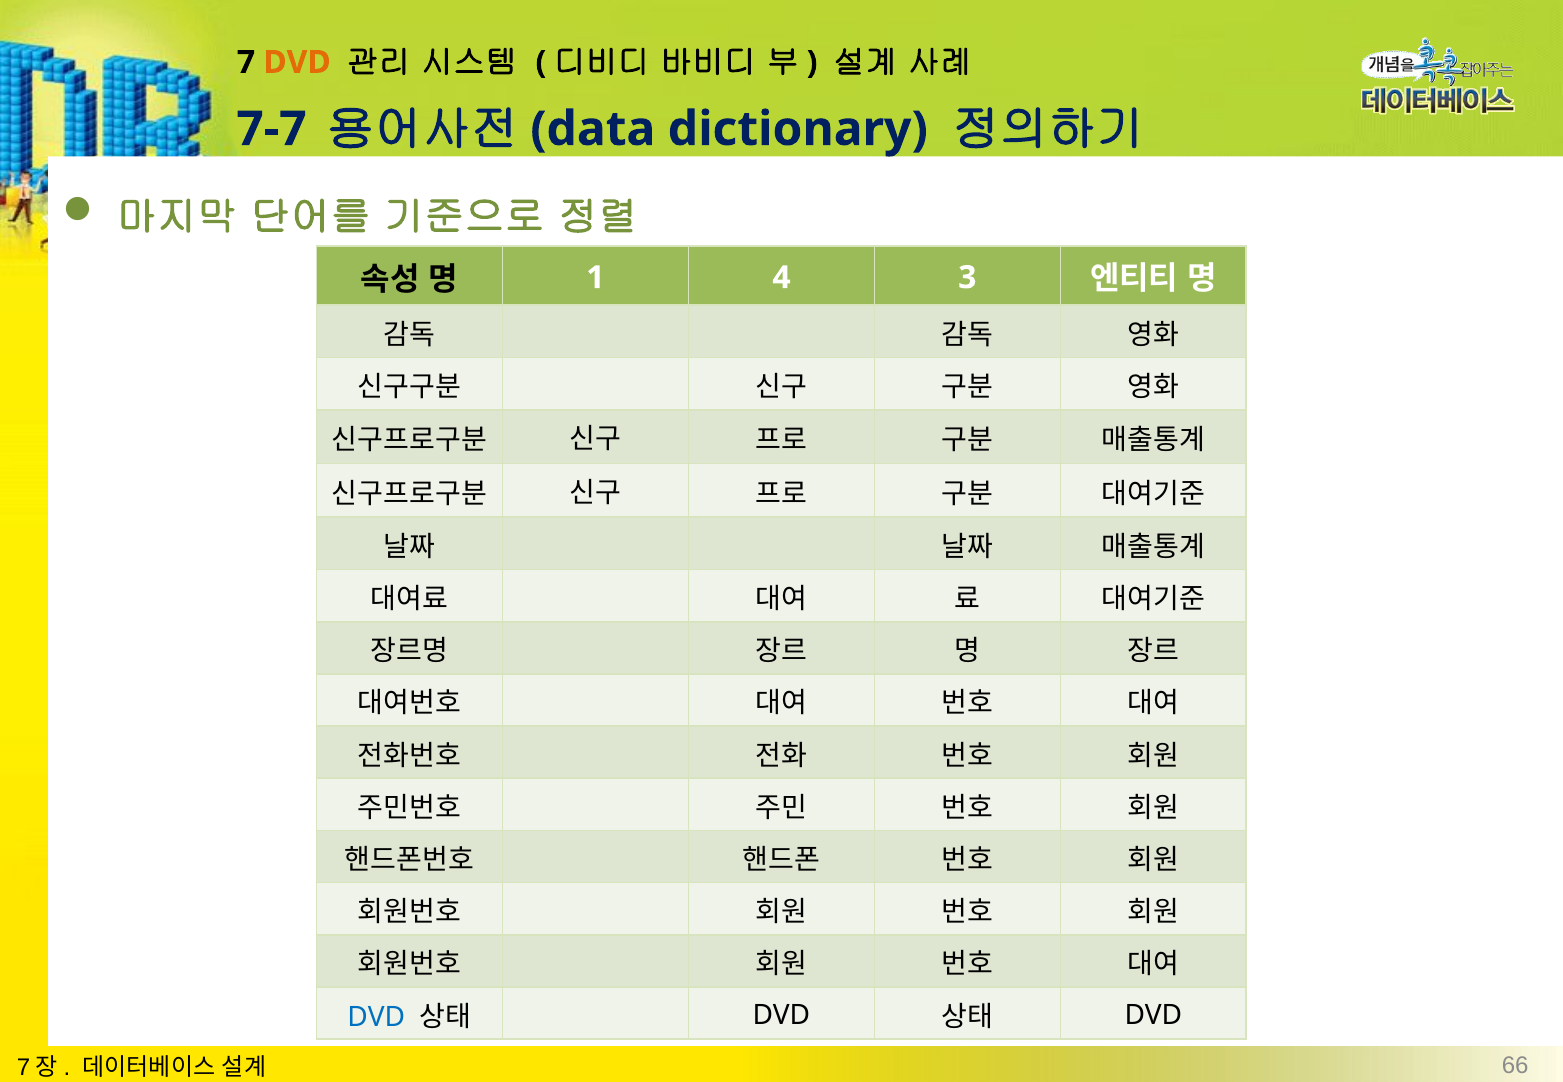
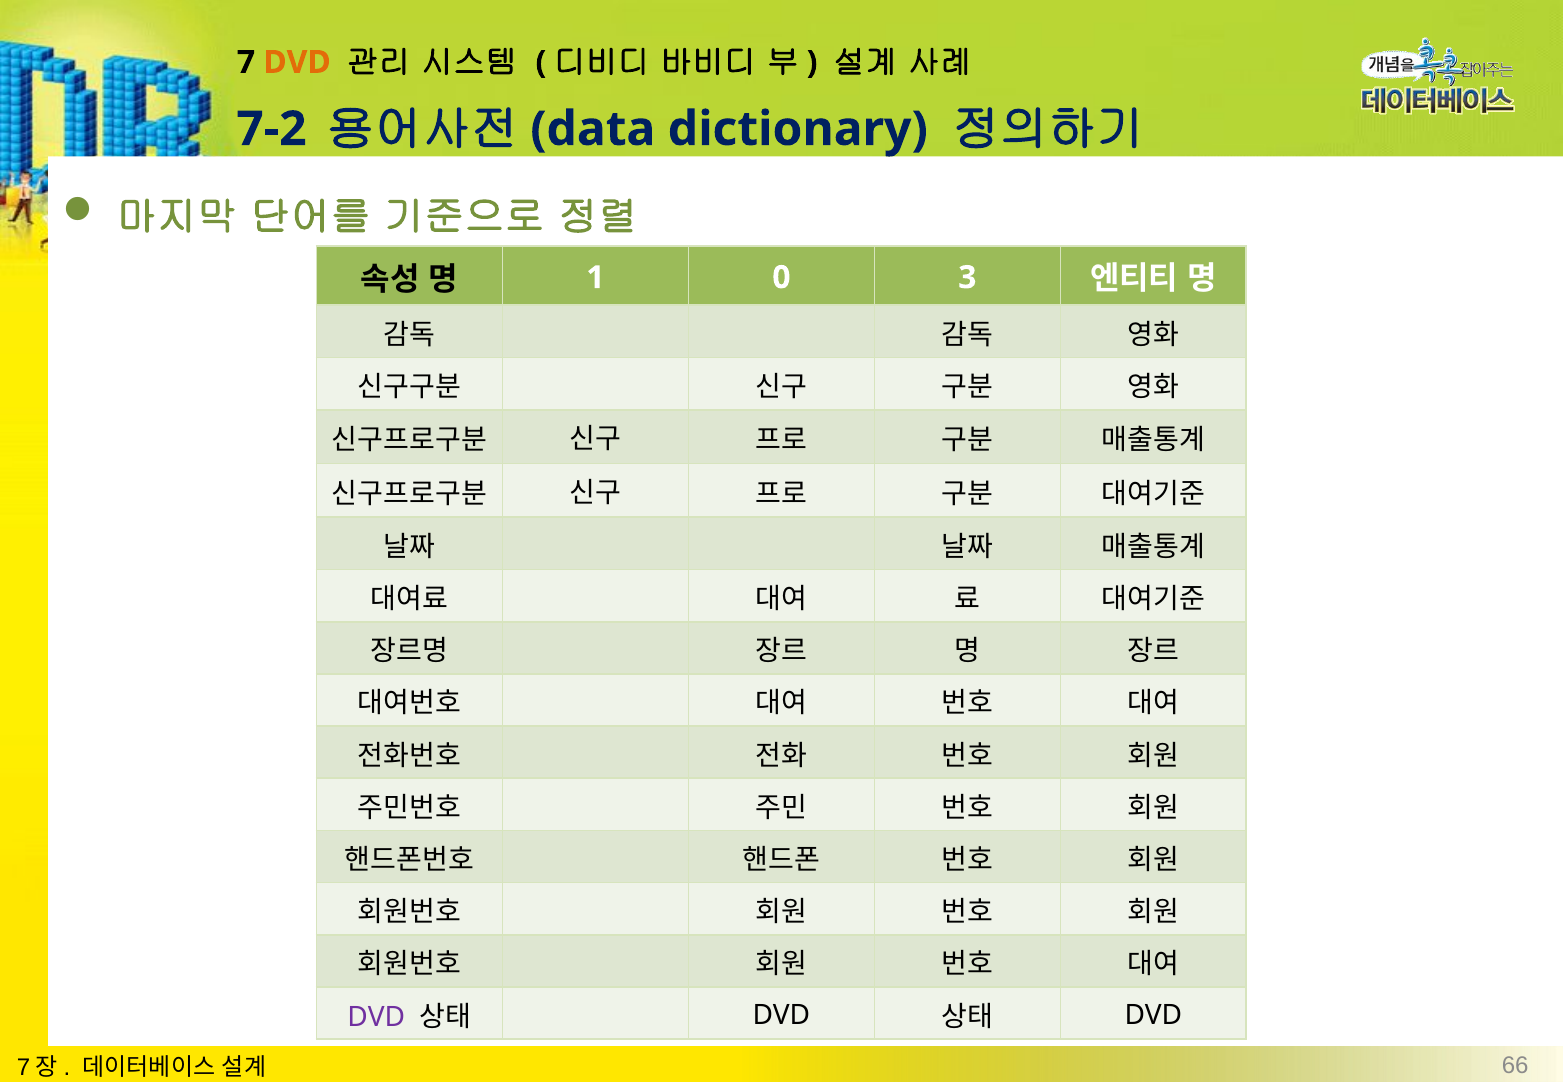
7-7: 7-7 -> 7-2
4: 4 -> 0
DVD at (376, 1017) colour: blue -> purple
